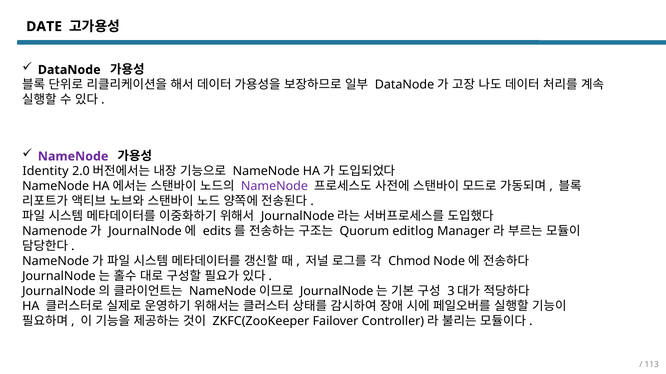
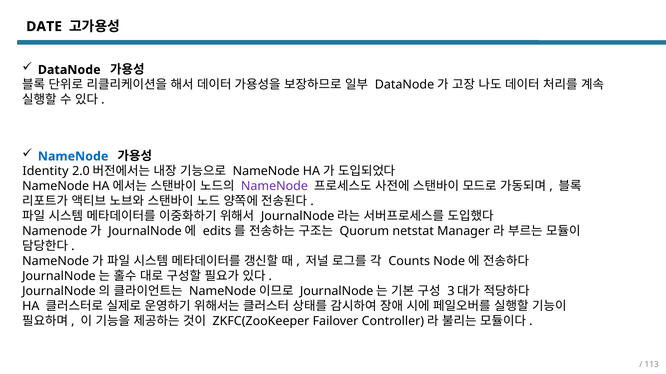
NameNode at (73, 157) colour: purple -> blue
editlog: editlog -> netstat
Chmod: Chmod -> Counts
